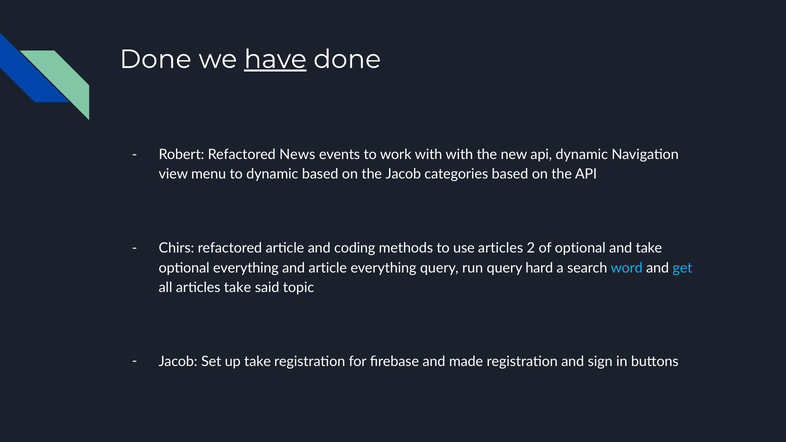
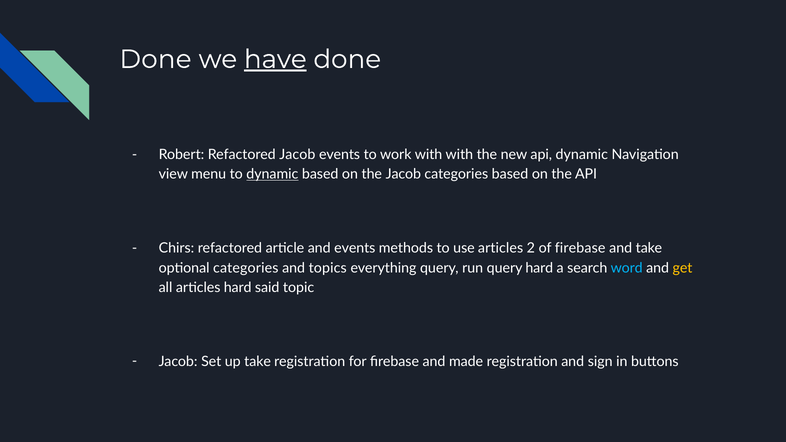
Refactored News: News -> Jacob
dynamic at (272, 174) underline: none -> present
and coding: coding -> events
of optional: optional -> firebase
optional everything: everything -> categories
and article: article -> topics
get colour: light blue -> yellow
articles take: take -> hard
